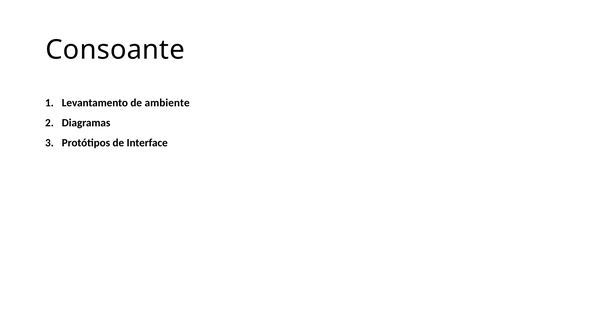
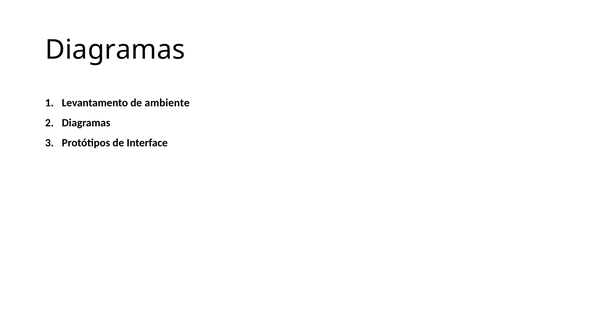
Consoante at (115, 50): Consoante -> Diagramas
